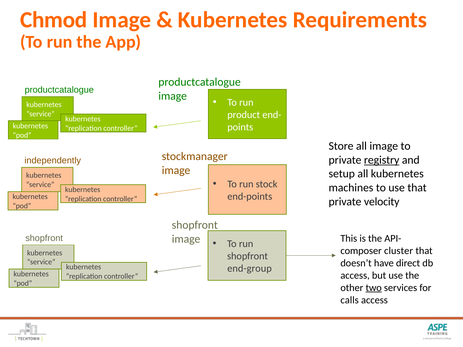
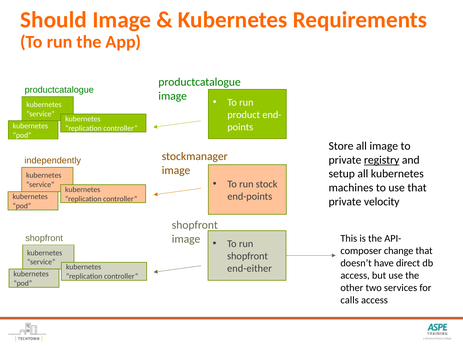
Chmod: Chmod -> Should
cluster: cluster -> change
end-group: end-group -> end-either
two underline: present -> none
